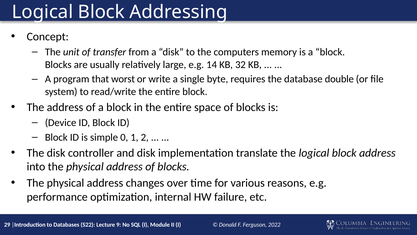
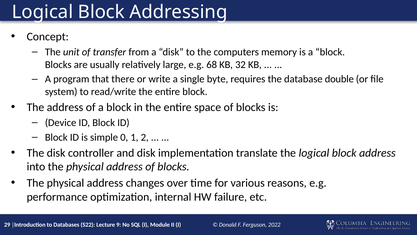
14: 14 -> 68
worst: worst -> there
